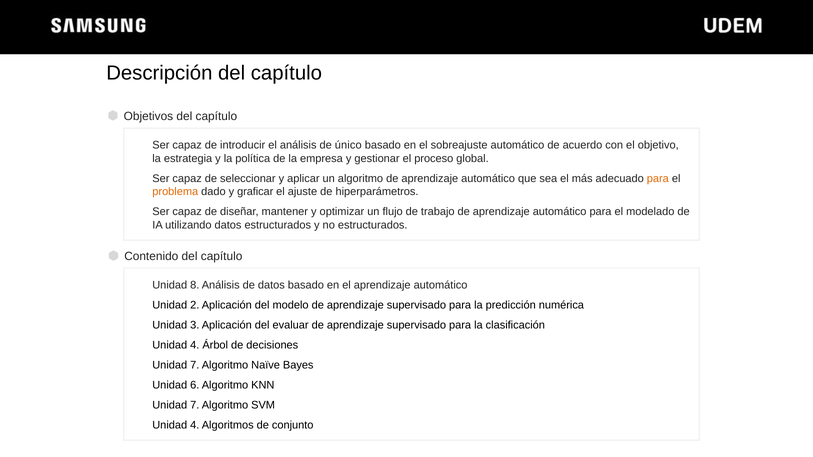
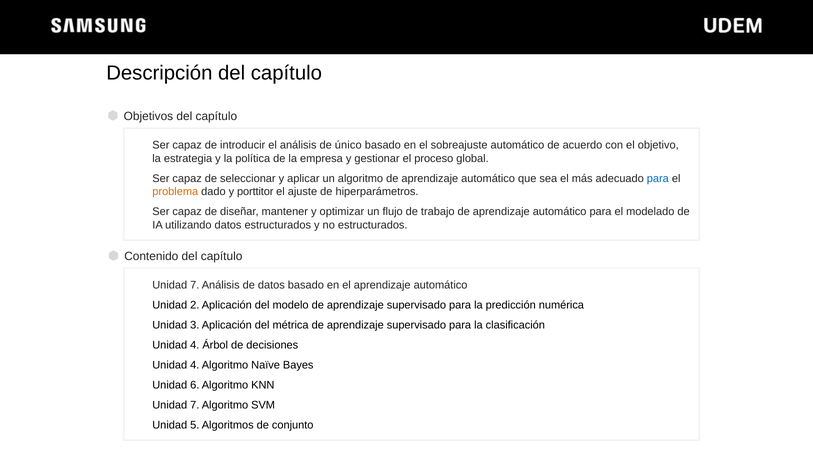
para at (658, 179) colour: orange -> blue
graficar: graficar -> porttitor
8 at (195, 285): 8 -> 7
evaluar: evaluar -> métrica
7 at (195, 365): 7 -> 4
4 at (195, 425): 4 -> 5
